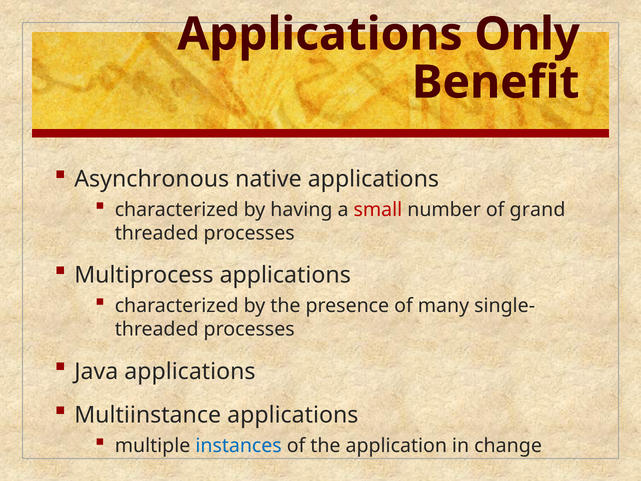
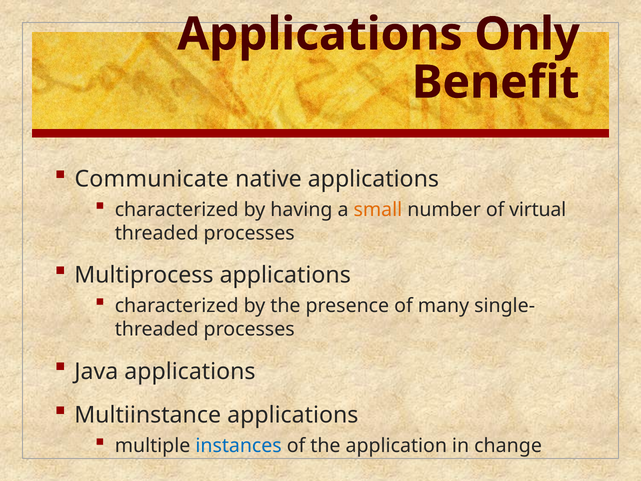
Asynchronous: Asynchronous -> Communicate
small colour: red -> orange
grand: grand -> virtual
